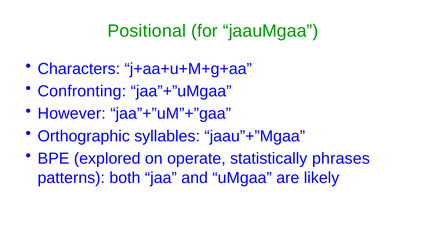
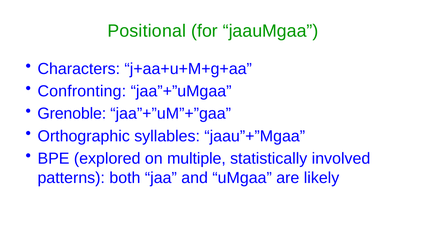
However: However -> Grenoble
operate: operate -> multiple
phrases: phrases -> involved
